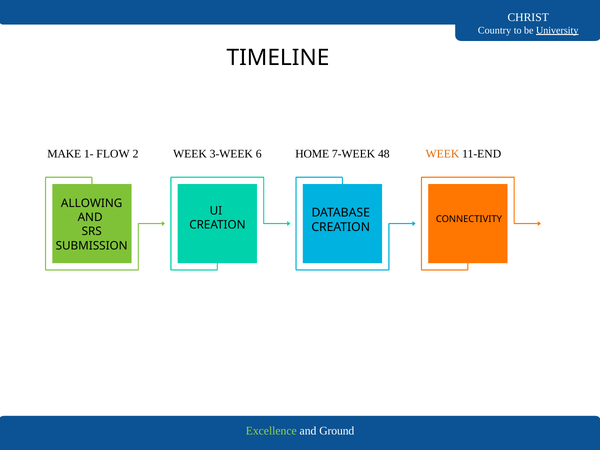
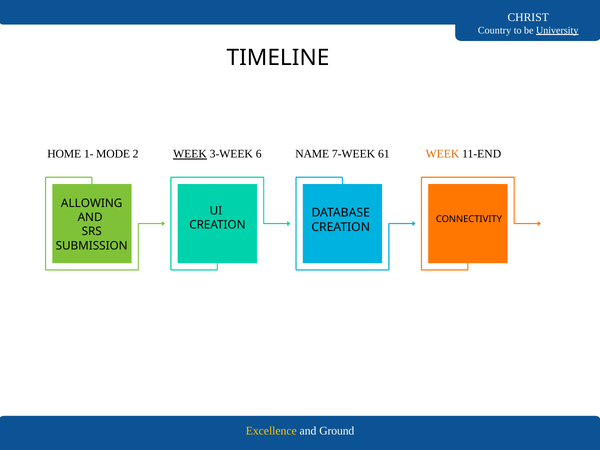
MAKE: MAKE -> HOME
FLOW: FLOW -> MODE
WEEK at (190, 154) underline: none -> present
HOME: HOME -> NAME
48: 48 -> 61
Excellence colour: light green -> yellow
